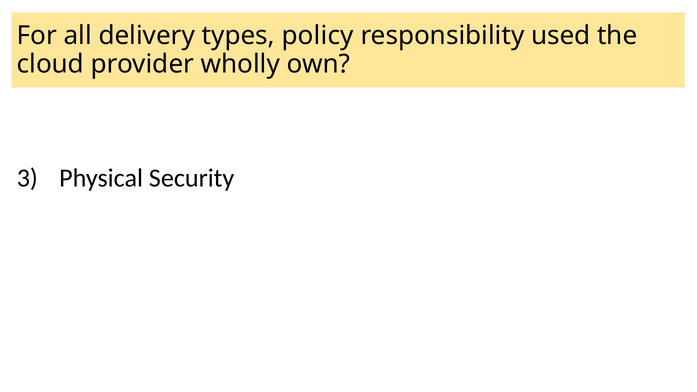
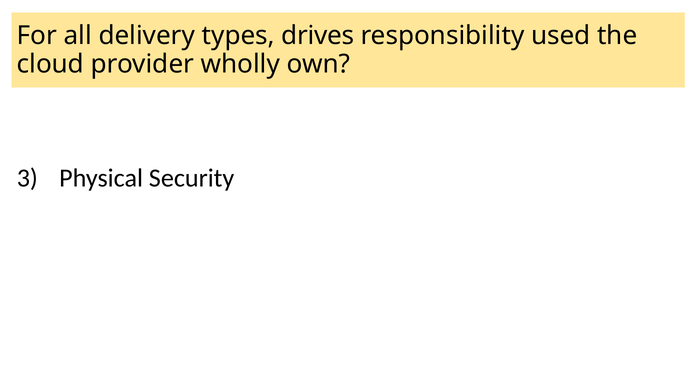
policy: policy -> drives
